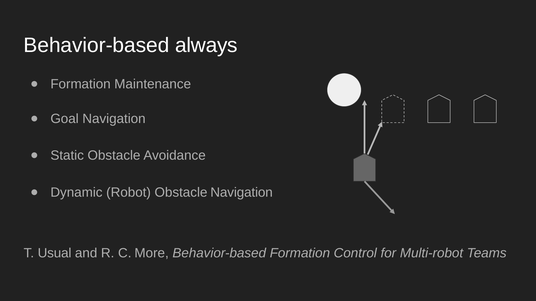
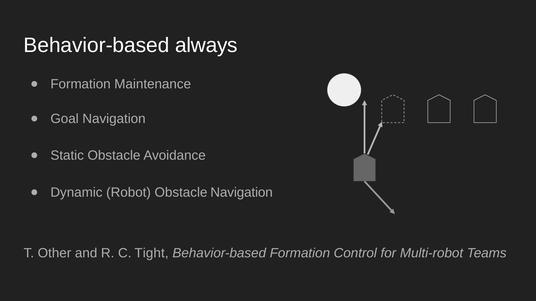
Usual: Usual -> Other
More: More -> Tight
